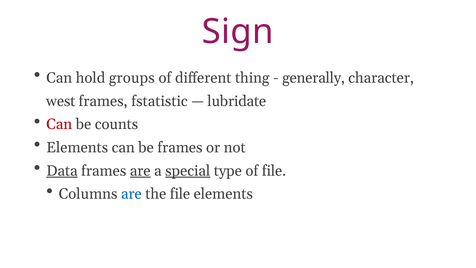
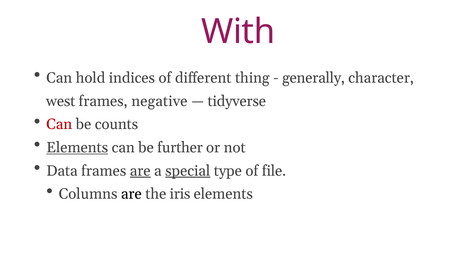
Sign: Sign -> With
groups: groups -> indices
fstatistic: fstatistic -> negative
lubridate: lubridate -> tidyverse
Elements at (77, 147) underline: none -> present
be frames: frames -> further
Data underline: present -> none
are at (131, 194) colour: blue -> black
the file: file -> iris
